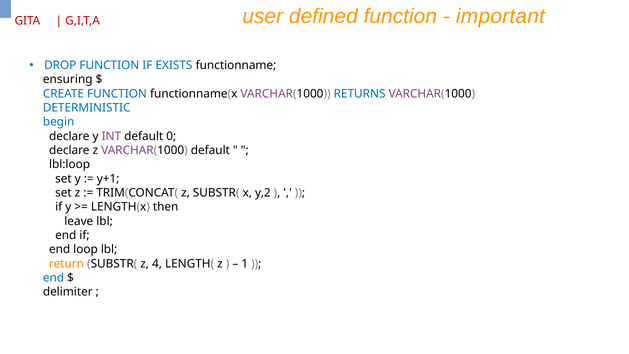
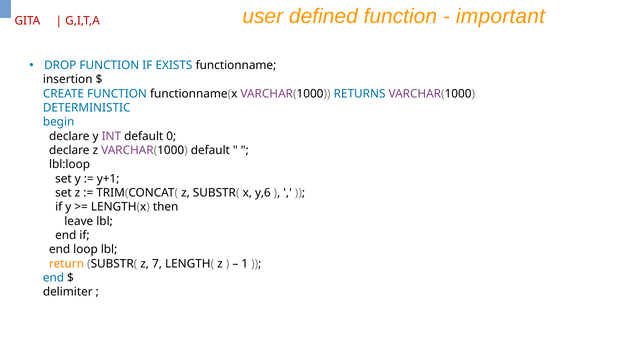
ensuring: ensuring -> insertion
y,2: y,2 -> y,6
4: 4 -> 7
